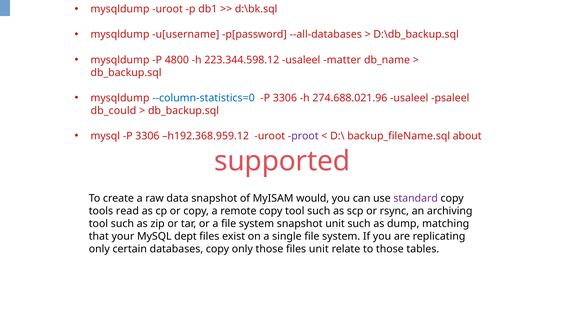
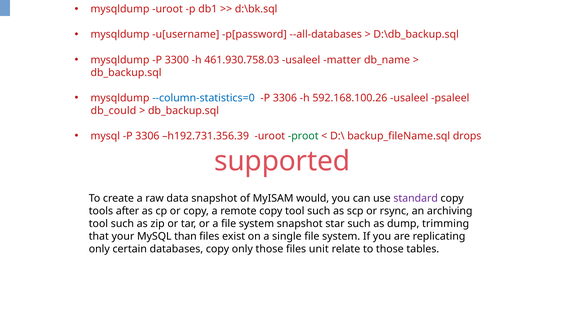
4800: 4800 -> 3300
223.344.598.12: 223.344.598.12 -> 461.930.758.03
274.688.021.96: 274.688.021.96 -> 592.168.100.26
h192.368.959.12: h192.368.959.12 -> h192.731.356.39
proot colour: purple -> green
about: about -> drops
read: read -> after
snapshot unit: unit -> star
matching: matching -> trimming
dept: dept -> than
